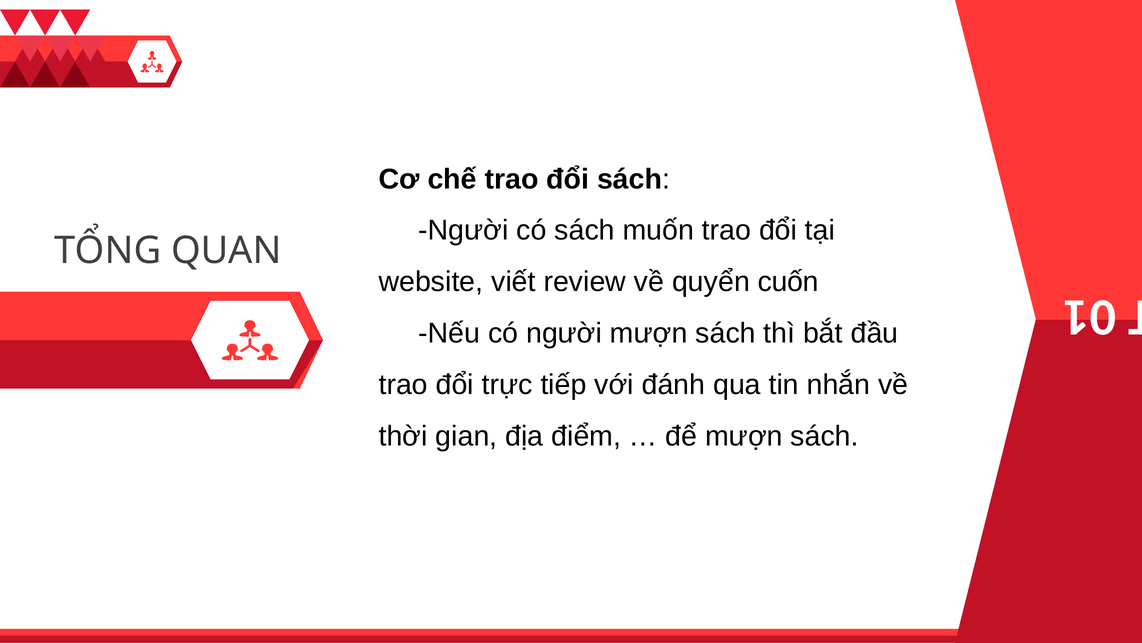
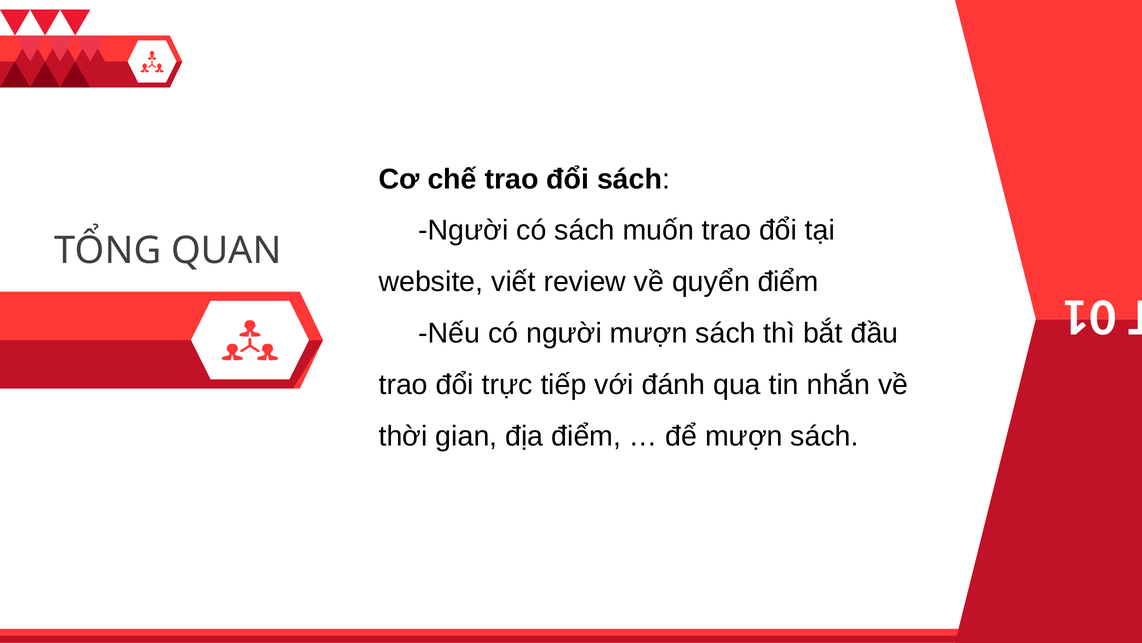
quyển cuốn: cuốn -> điểm
